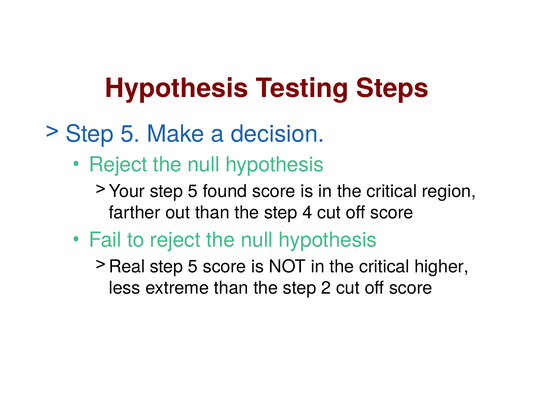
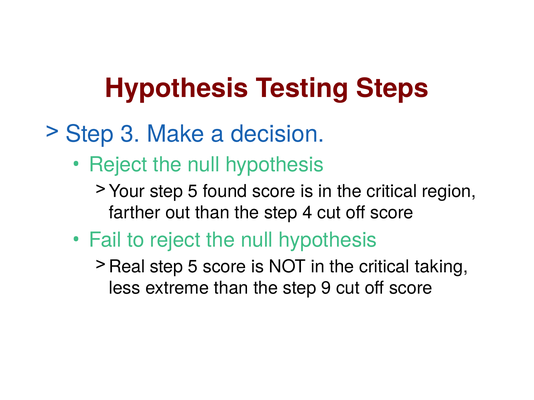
5 at (130, 134): 5 -> 3
higher: higher -> taking
2: 2 -> 9
